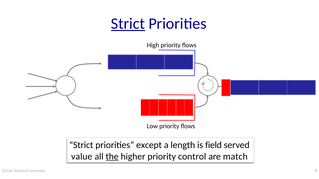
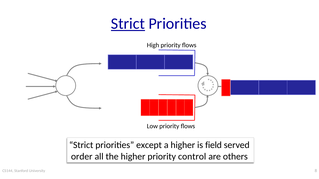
a length: length -> higher
value: value -> order
the underline: present -> none
match: match -> others
